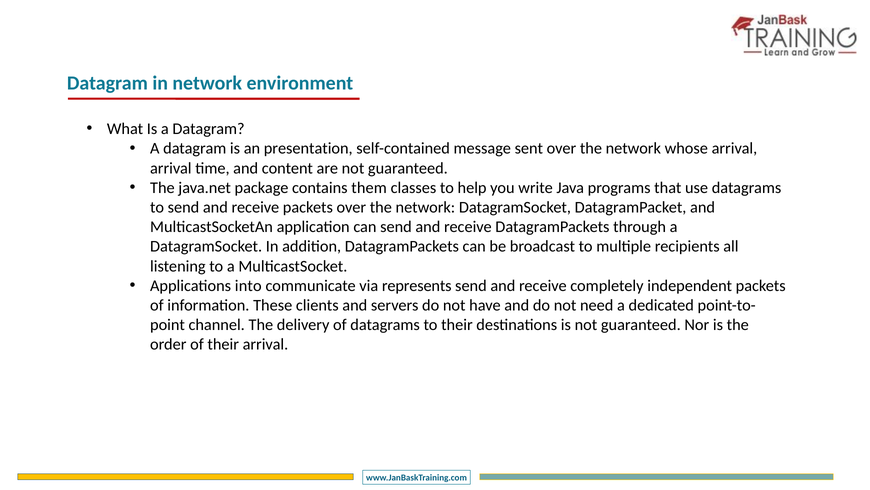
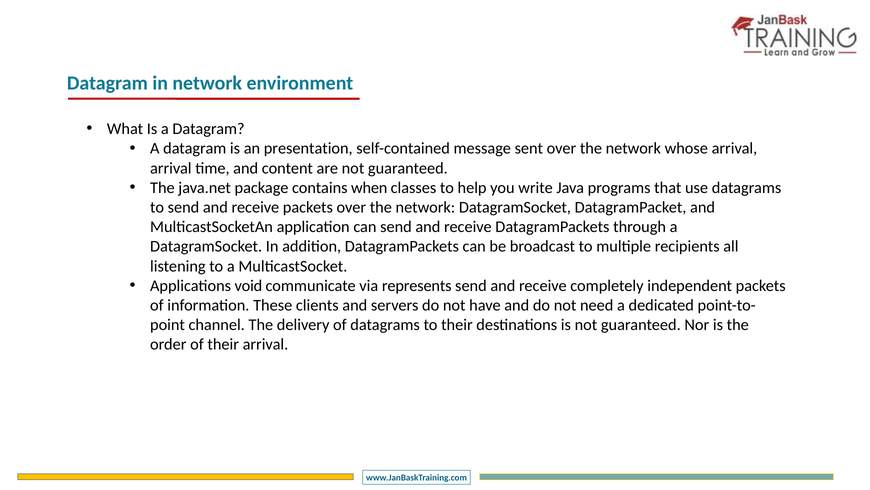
them: them -> when
into: into -> void
